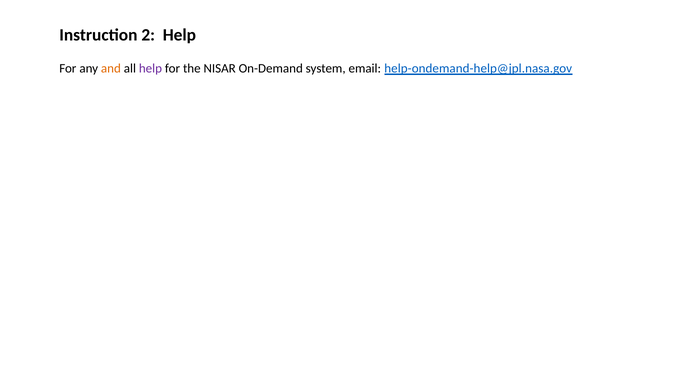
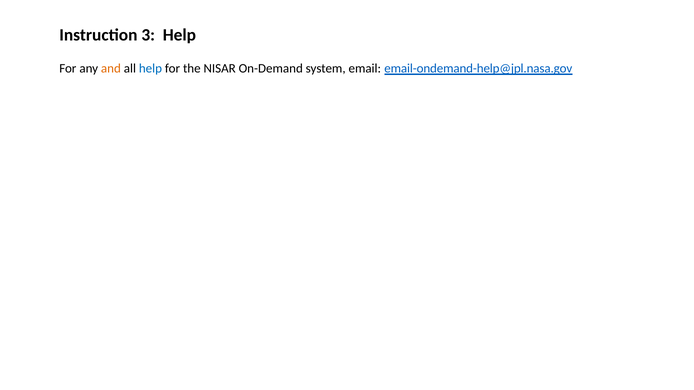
2: 2 -> 3
help at (150, 69) colour: purple -> blue
help-ondemand-help@jpl.nasa.gov: help-ondemand-help@jpl.nasa.gov -> email-ondemand-help@jpl.nasa.gov
